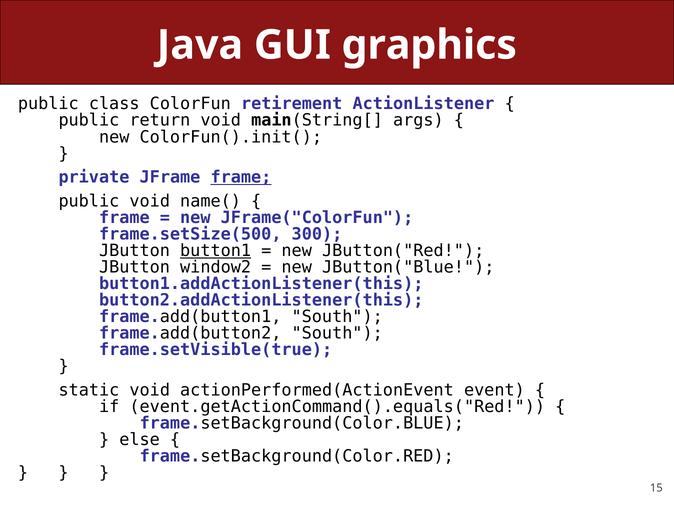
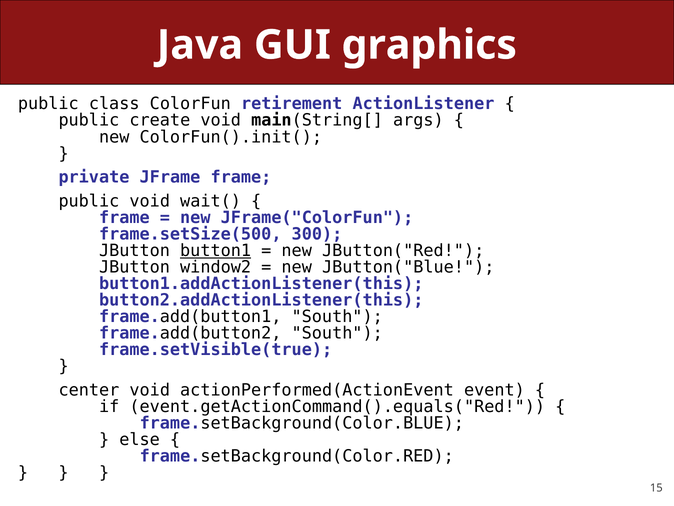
return: return -> create
frame at (241, 177) underline: present -> none
name(: name( -> wait(
static: static -> center
